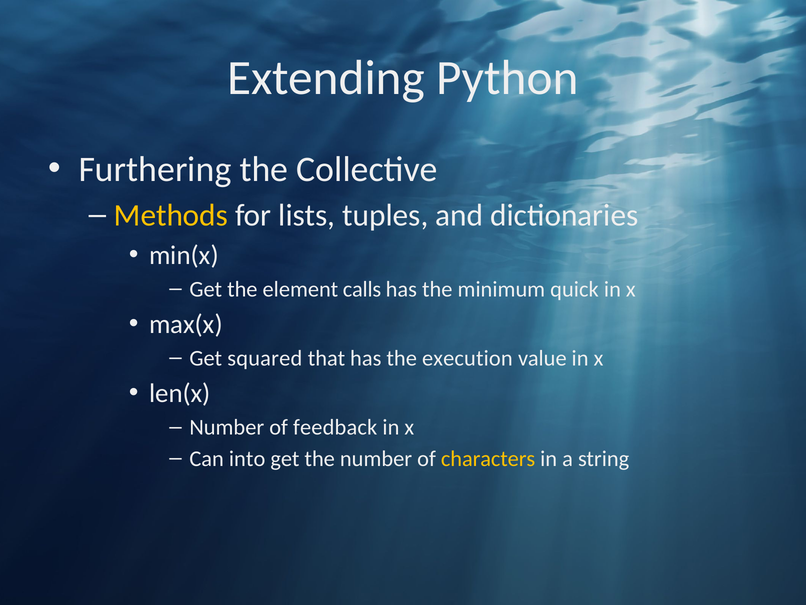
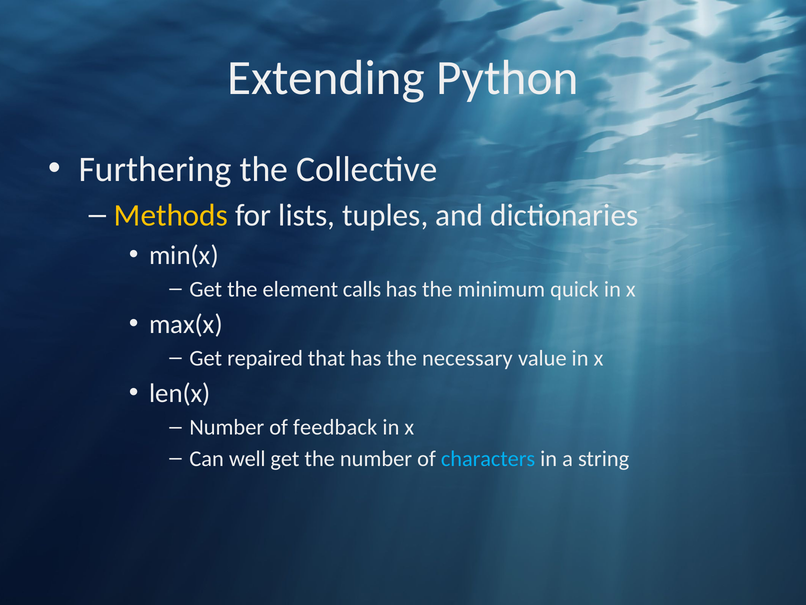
squared: squared -> repaired
execution: execution -> necessary
into: into -> well
characters colour: yellow -> light blue
